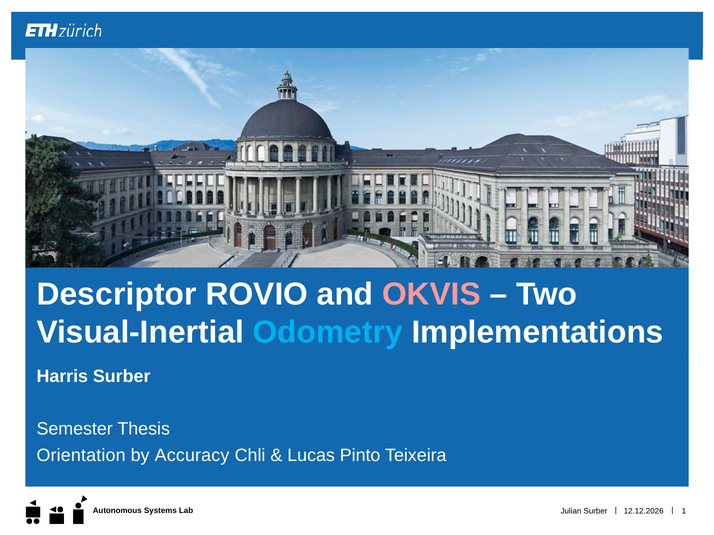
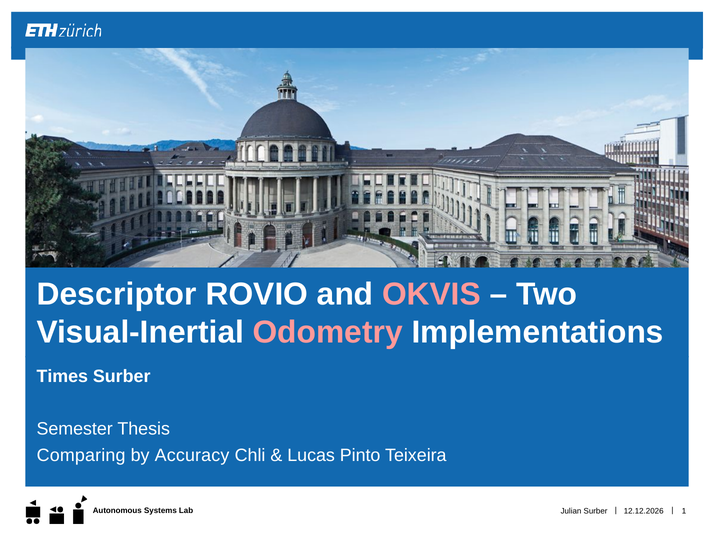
Odometry colour: light blue -> pink
Harris: Harris -> Times
Orientation: Orientation -> Comparing
